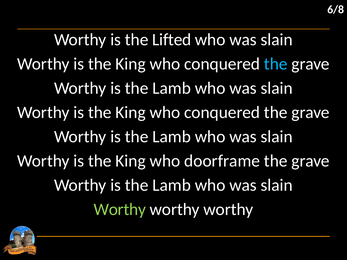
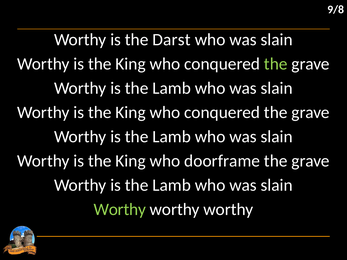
6/8: 6/8 -> 9/8
Lifted: Lifted -> Darst
the at (276, 64) colour: light blue -> light green
